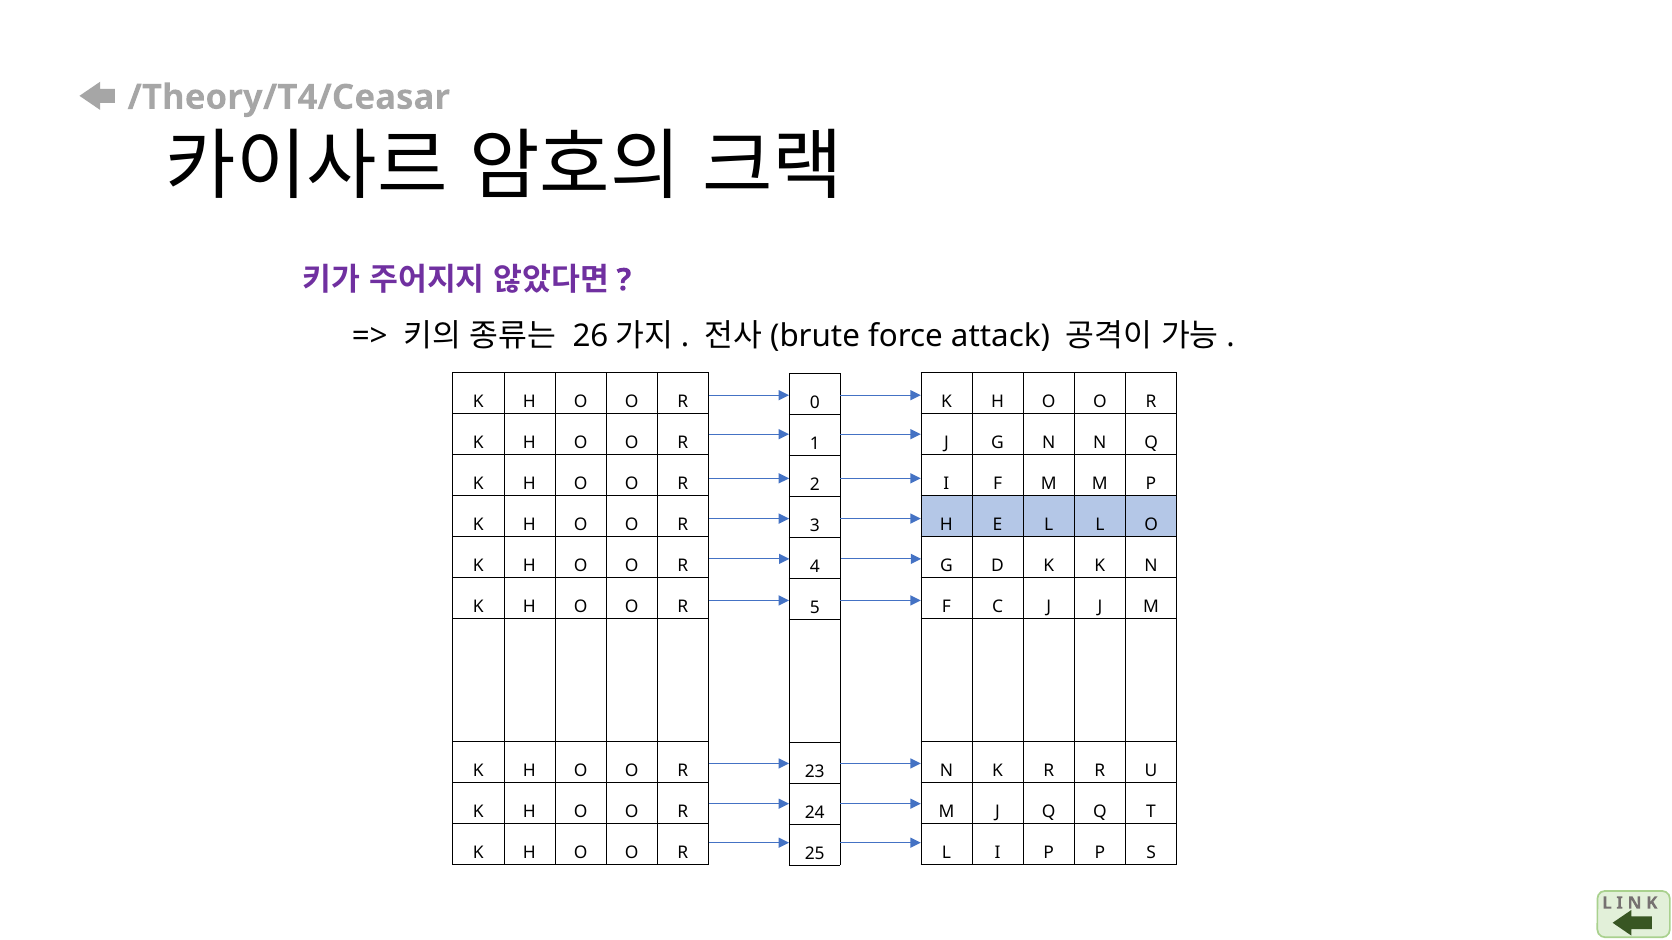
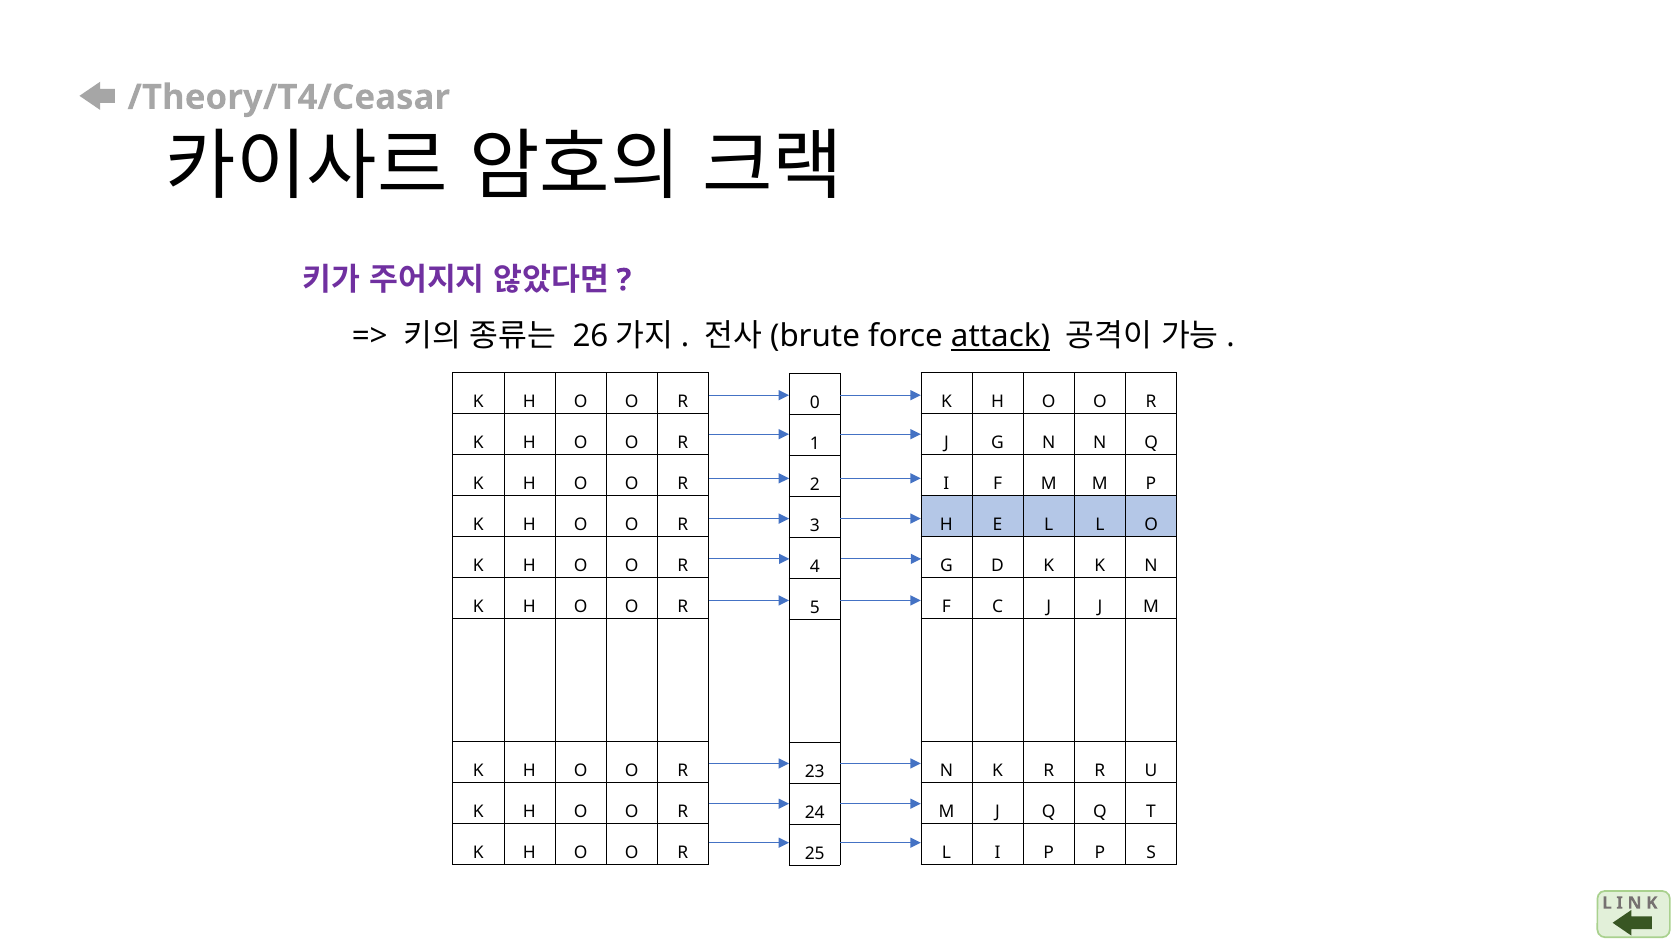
attack underline: none -> present
